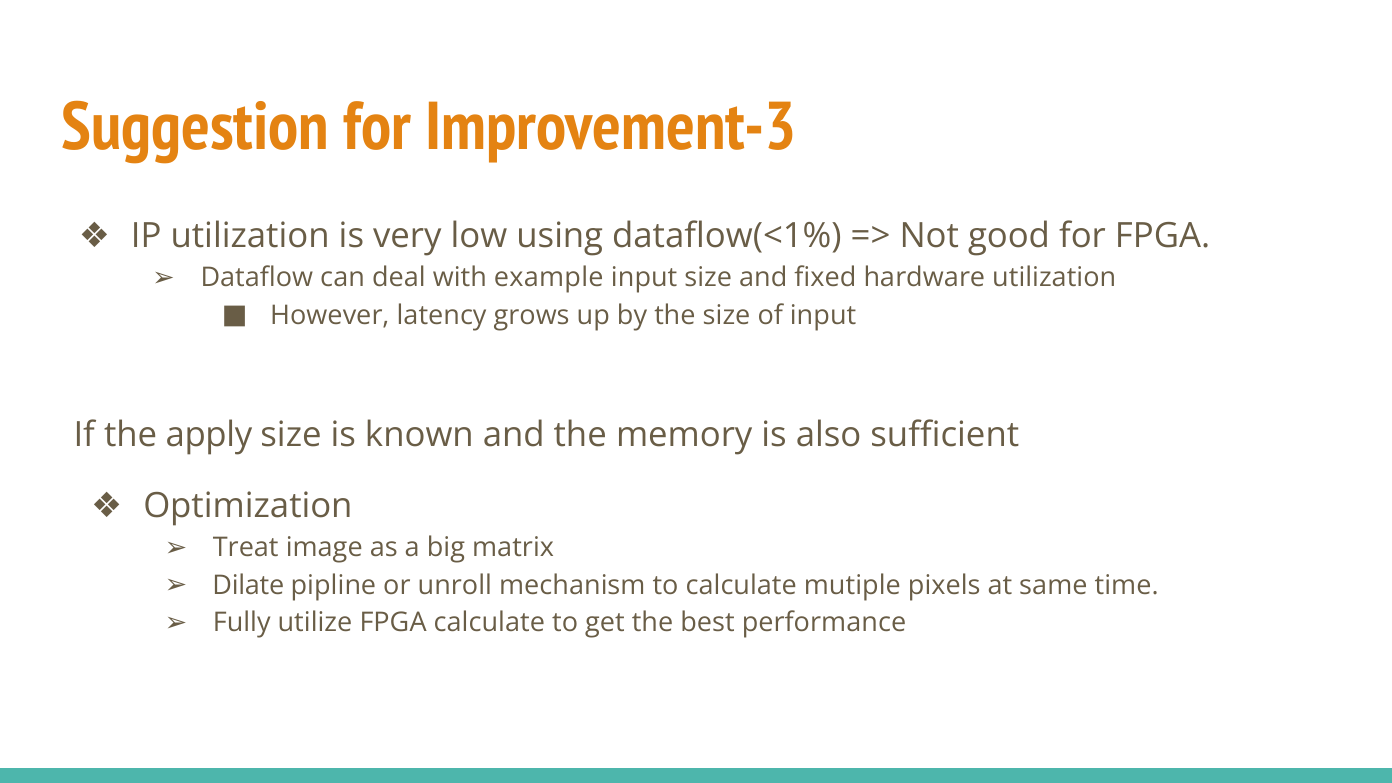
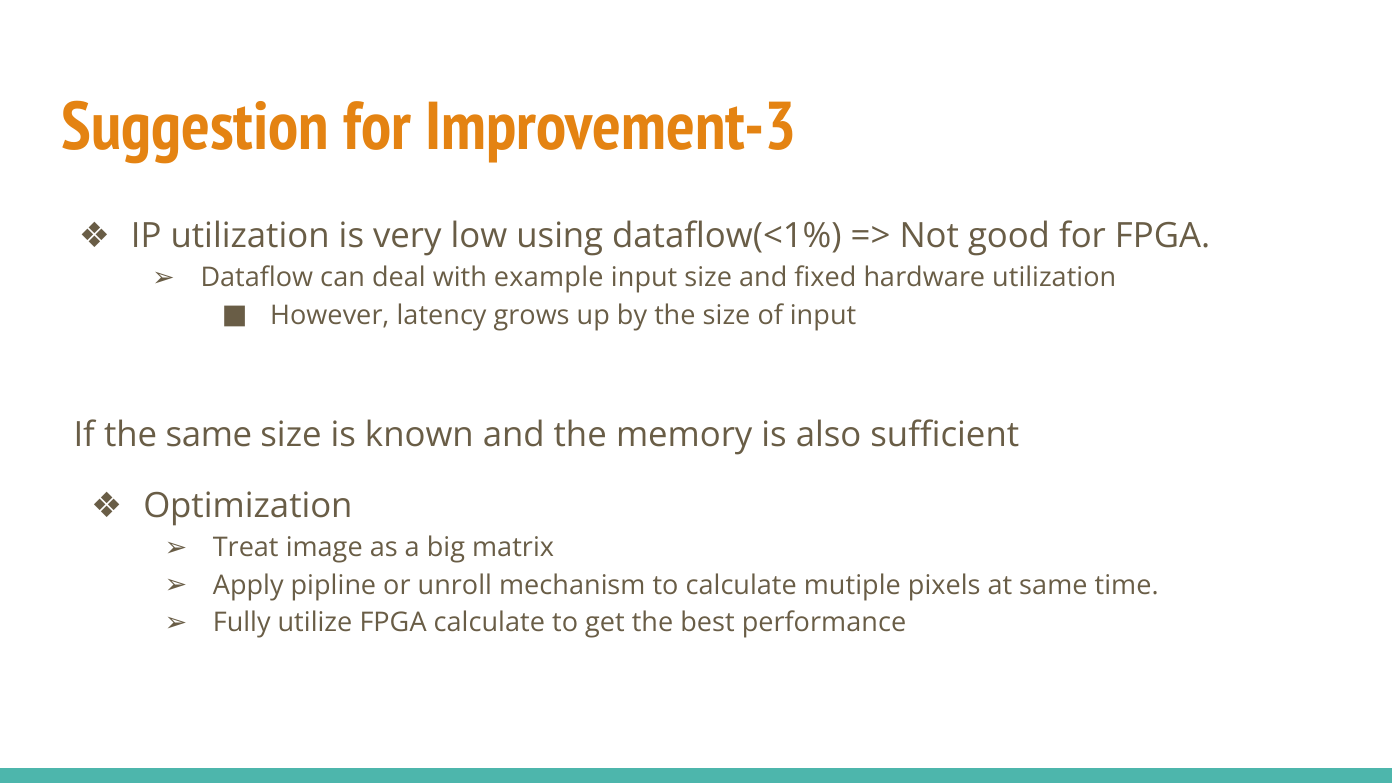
the apply: apply -> same
Dilate: Dilate -> Apply
